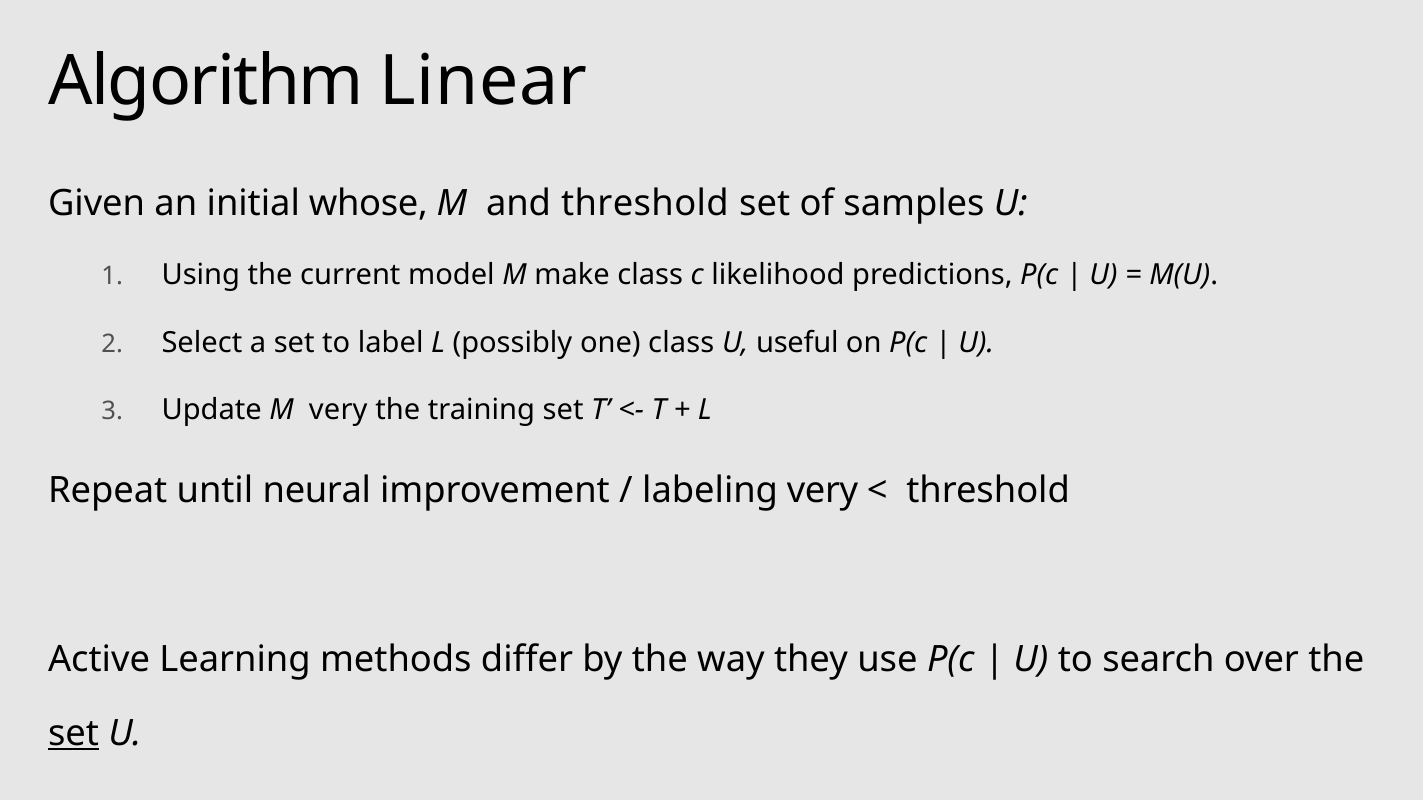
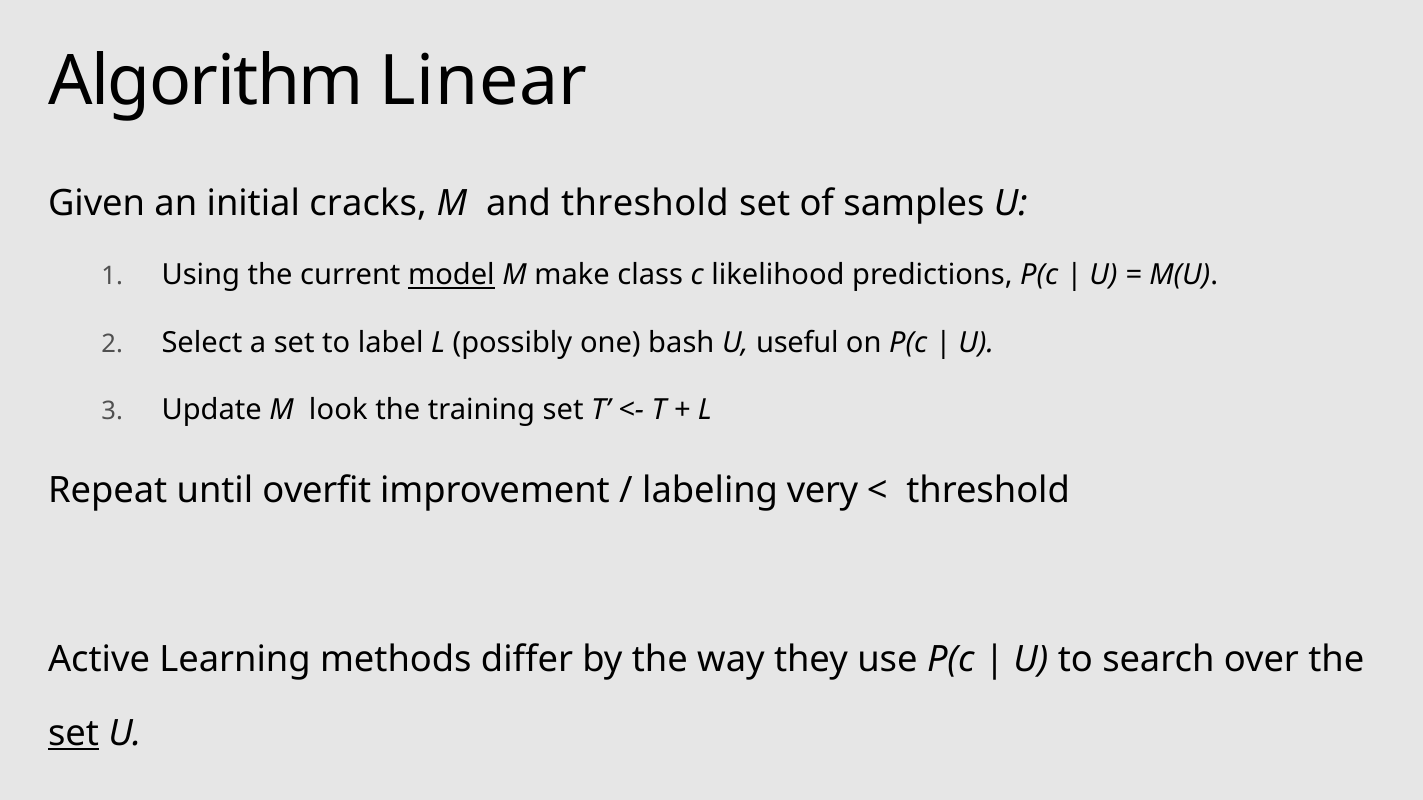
whose: whose -> cracks
model underline: none -> present
one class: class -> bash
M very: very -> look
neural: neural -> overfit
